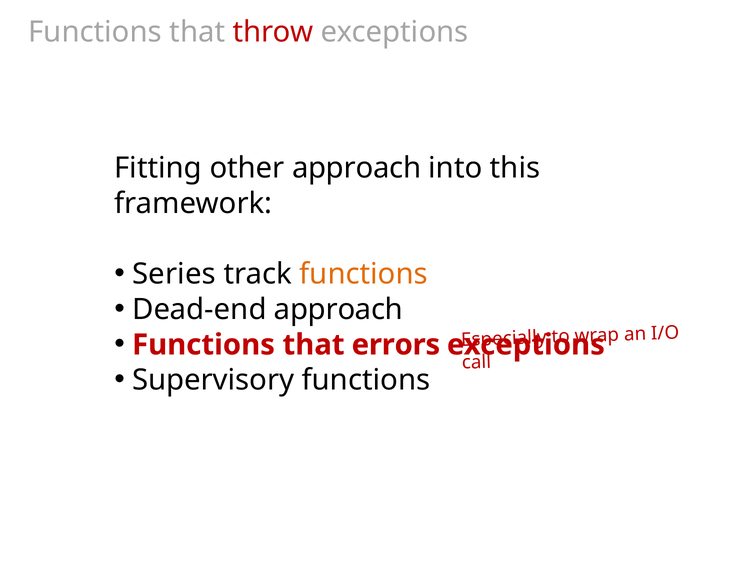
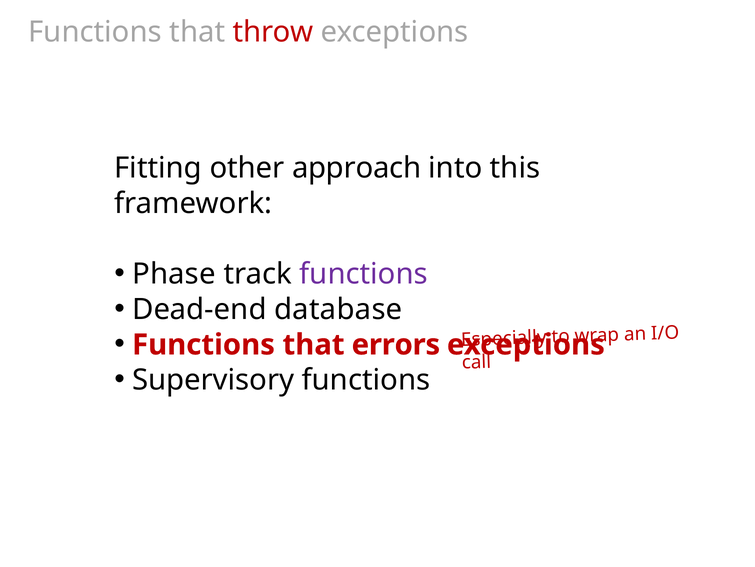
Series: Series -> Phase
functions at (364, 274) colour: orange -> purple
Dead-end approach: approach -> database
